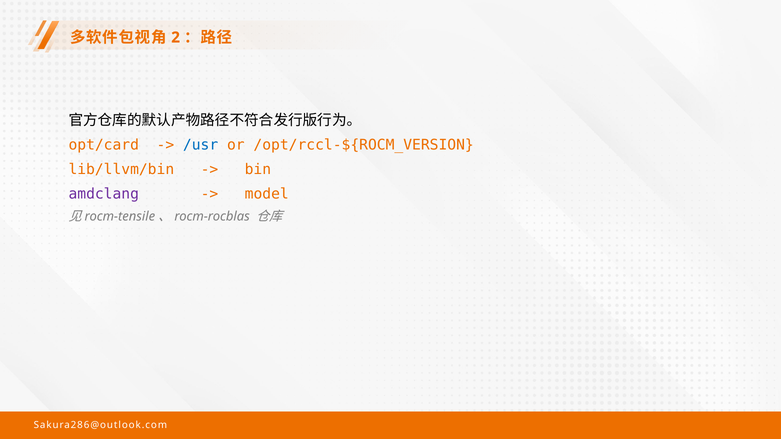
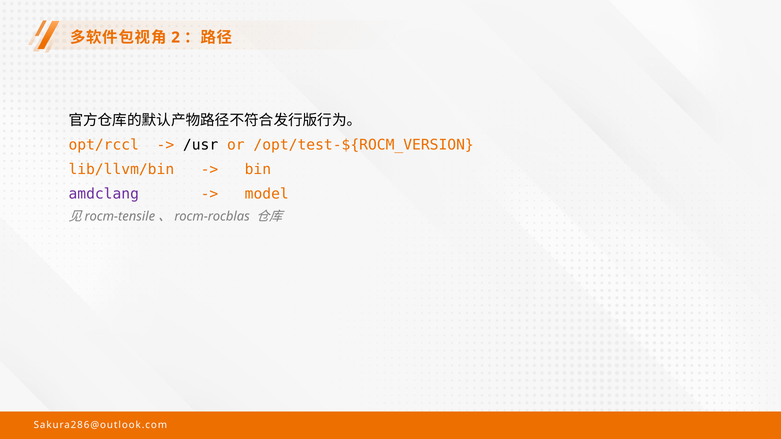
opt/card: opt/card -> opt/rccl
/usr colour: blue -> black
/opt/rccl-${ROCM_VERSION: /opt/rccl-${ROCM_VERSION -> /opt/test-${ROCM_VERSION
